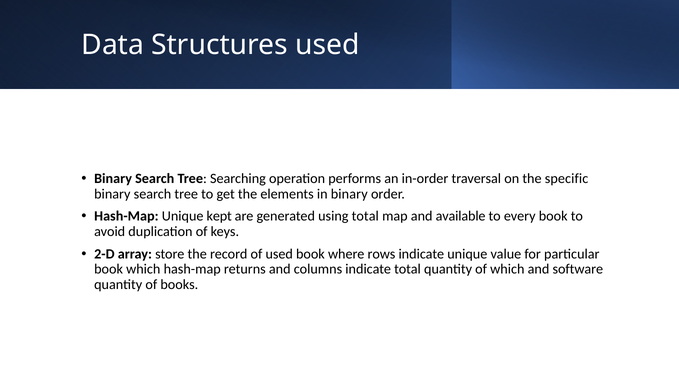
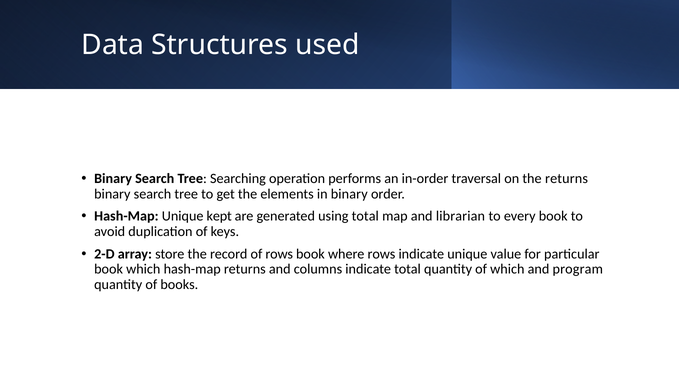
the specific: specific -> returns
available: available -> librarian
of used: used -> rows
software: software -> program
